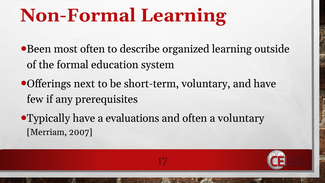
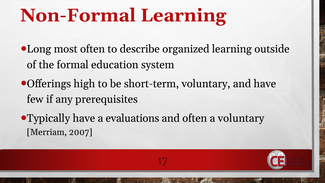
Been: Been -> Long
next: next -> high
